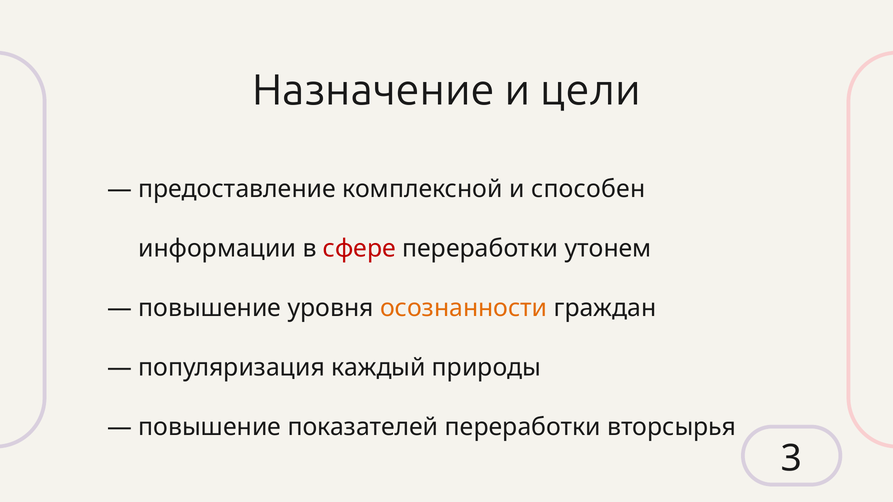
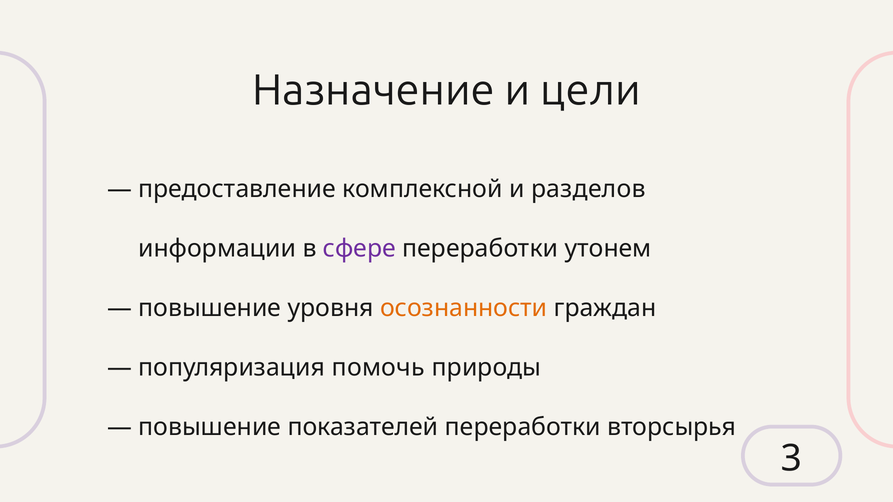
способен: способен -> разделов
сфере colour: red -> purple
каждый: каждый -> помочь
